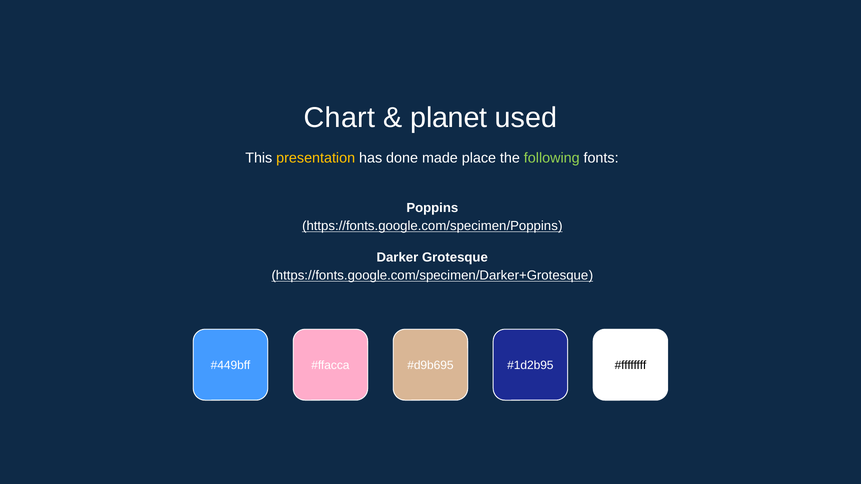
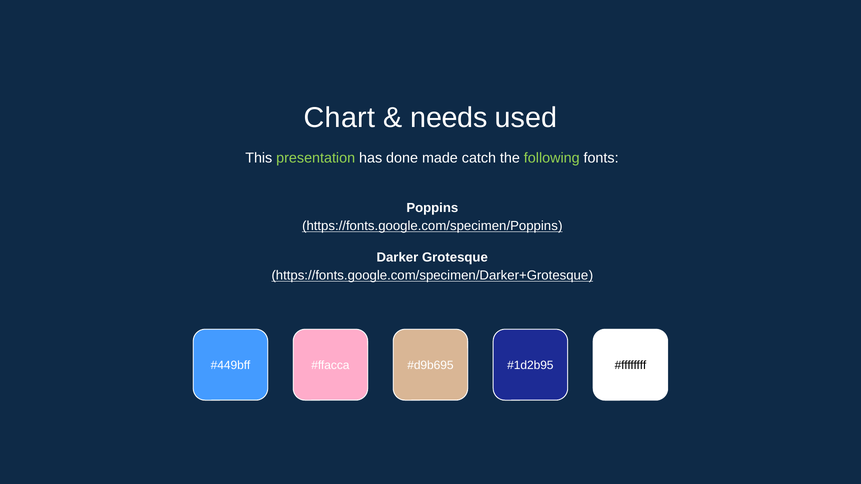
planet: planet -> needs
presentation colour: yellow -> light green
place: place -> catch
